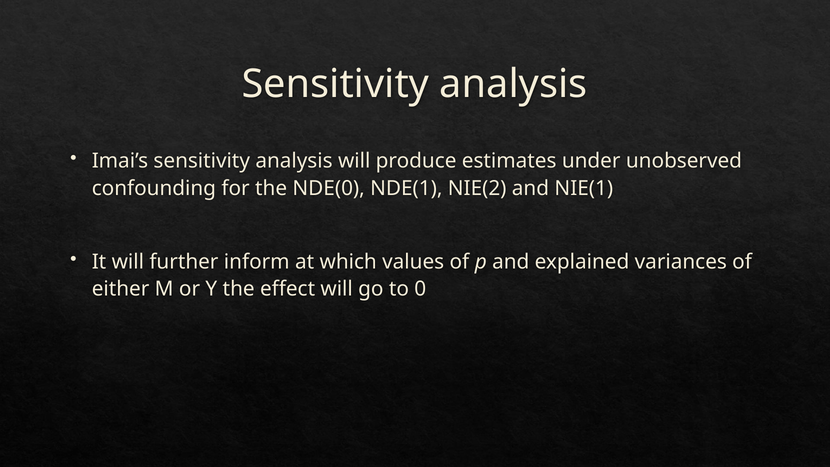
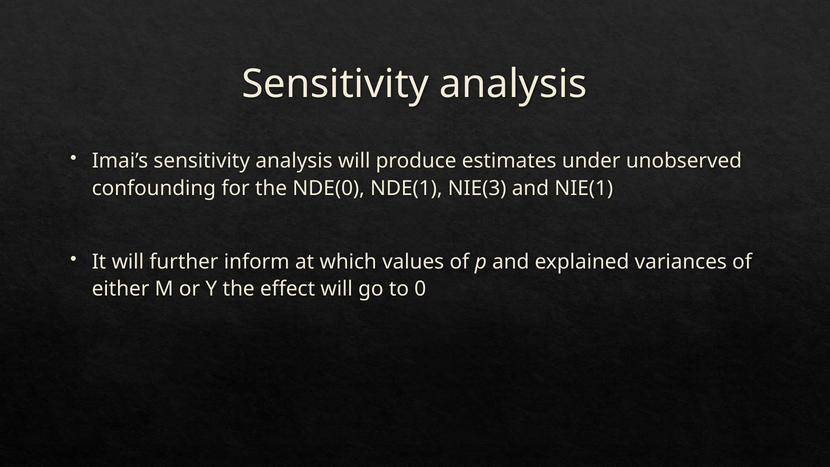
NIE(2: NIE(2 -> NIE(3
